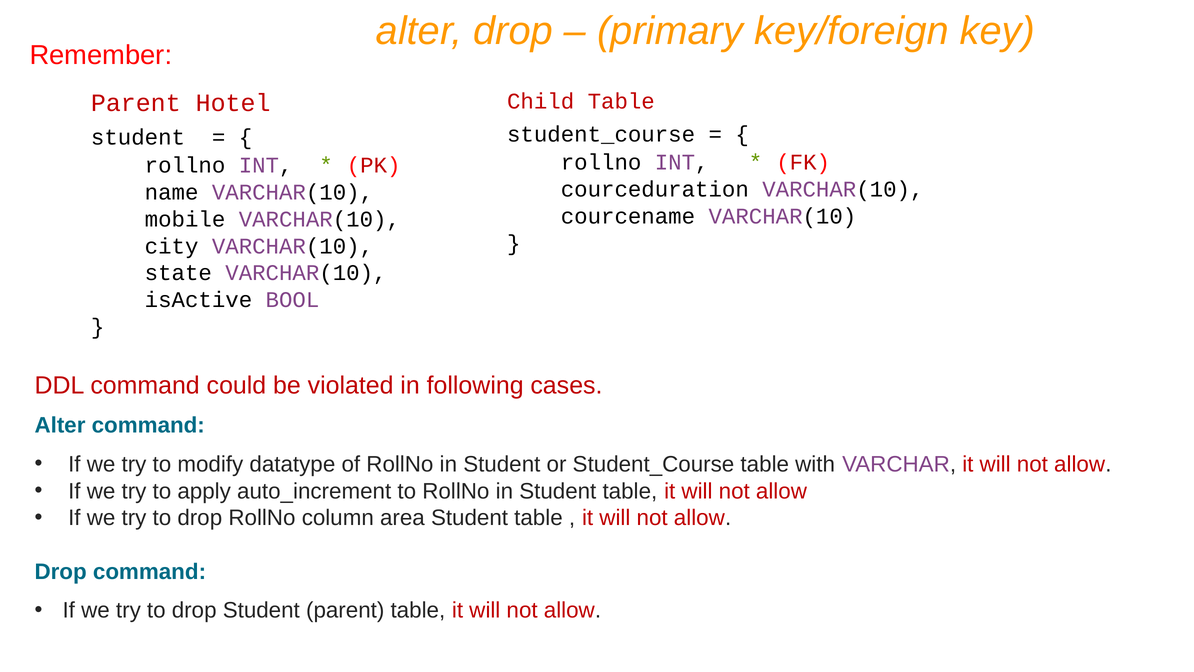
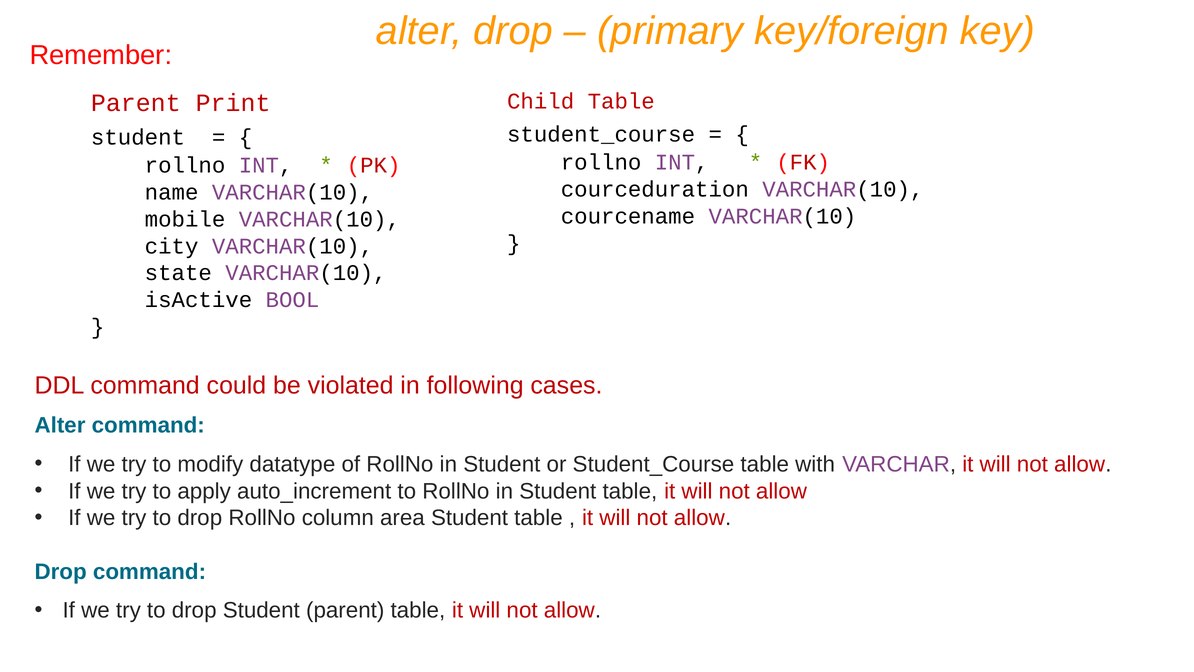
Hotel: Hotel -> Print
